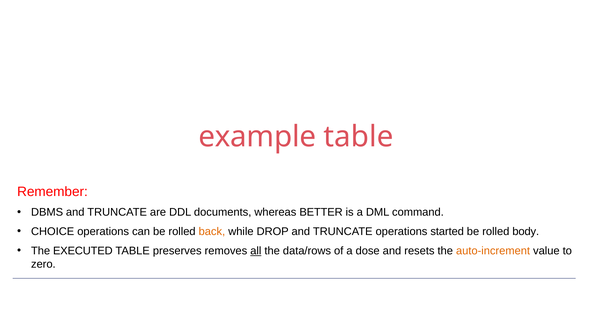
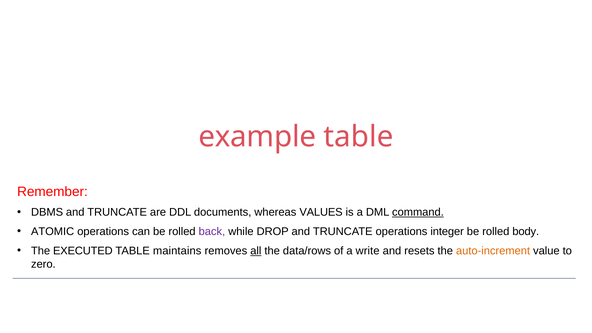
BETTER: BETTER -> VALUES
command underline: none -> present
CHOICE: CHOICE -> ATOMIC
back colour: orange -> purple
started: started -> integer
preserves: preserves -> maintains
dose: dose -> write
